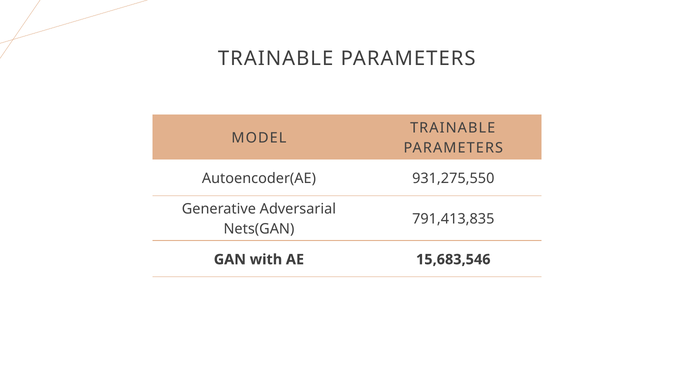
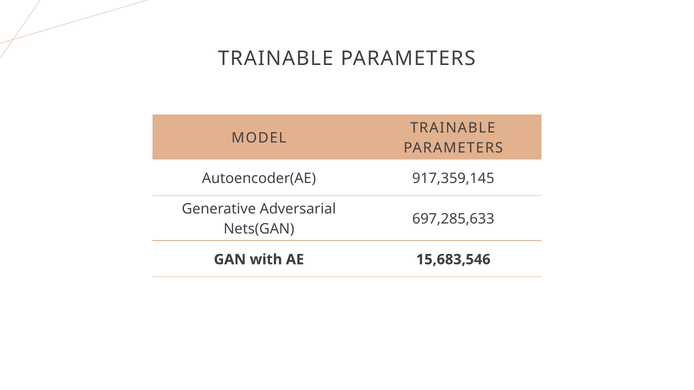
931,275,550: 931,275,550 -> 917,359,145
791,413,835: 791,413,835 -> 697,285,633
